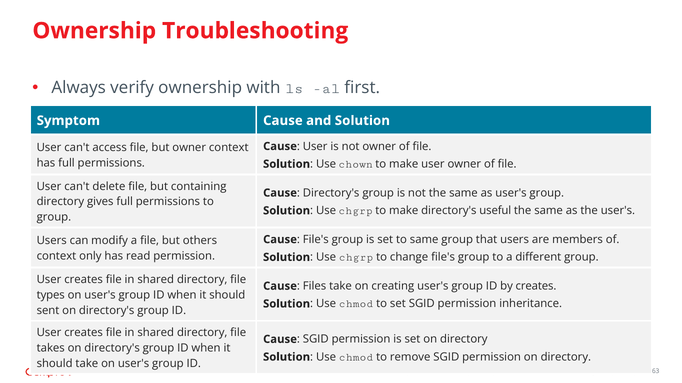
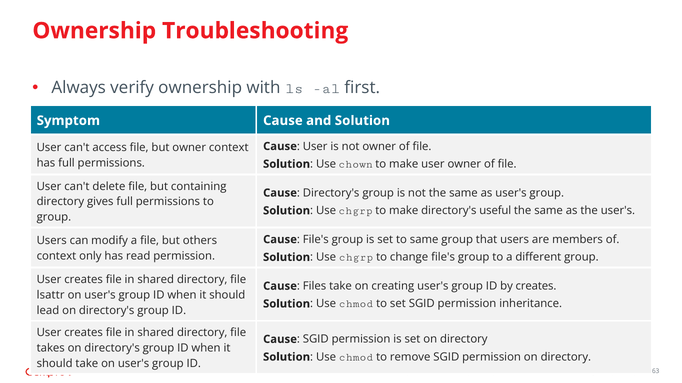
types: types -> lsattr
sent: sent -> lead
